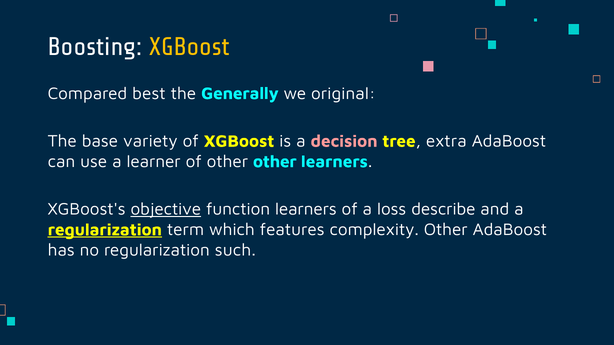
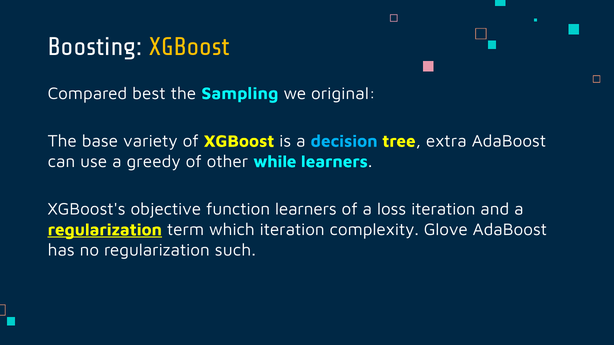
Generally: Generally -> Sampling
decision colour: pink -> light blue
learner: learner -> greedy
other other: other -> while
objective underline: present -> none
loss describe: describe -> iteration
which features: features -> iteration
complexity Other: Other -> Glove
